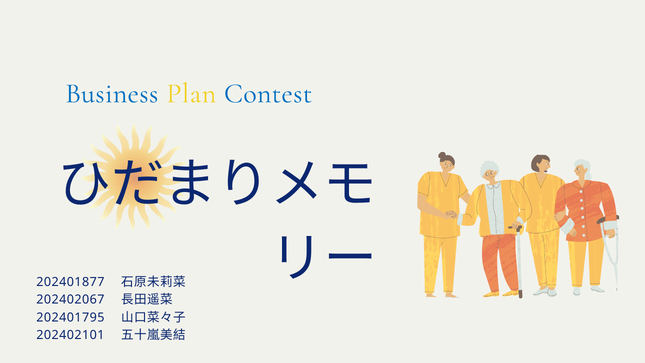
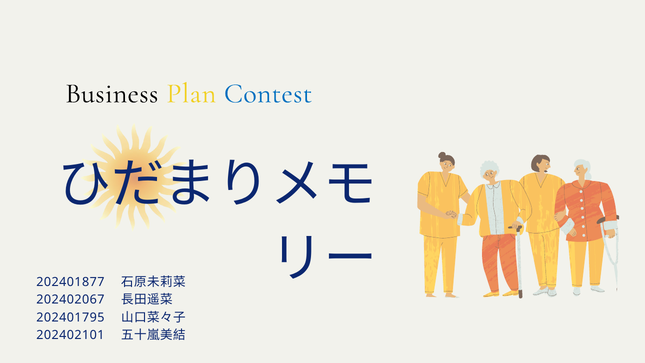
Business colour: blue -> black
